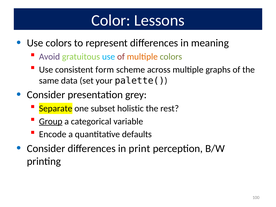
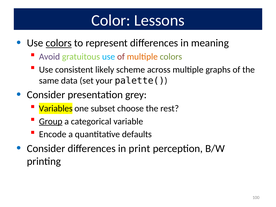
colors at (59, 43) underline: none -> present
form: form -> likely
Separate: Separate -> Variables
holistic: holistic -> choose
